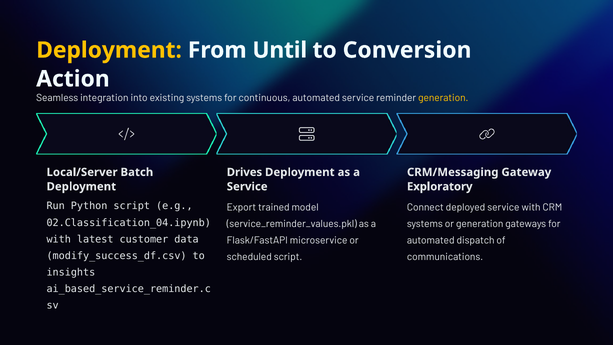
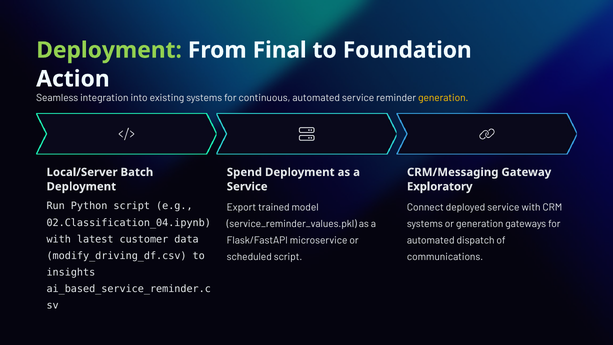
Deployment at (109, 50) colour: yellow -> light green
Until: Until -> Final
Conversion: Conversion -> Foundation
Drives: Drives -> Spend
modify_success_df.csv: modify_success_df.csv -> modify_driving_df.csv
